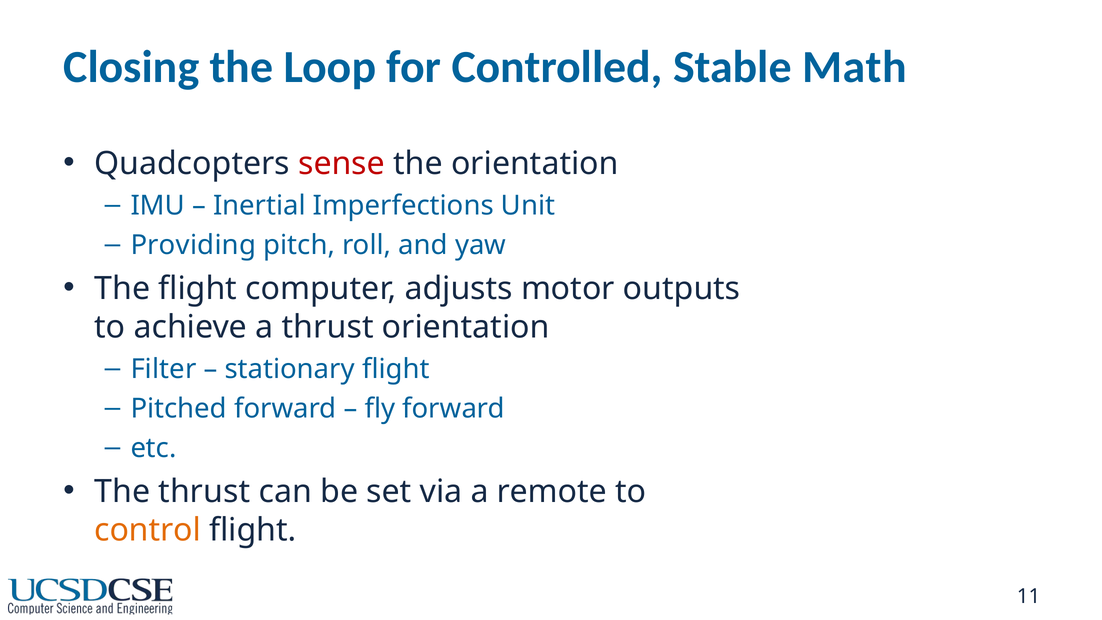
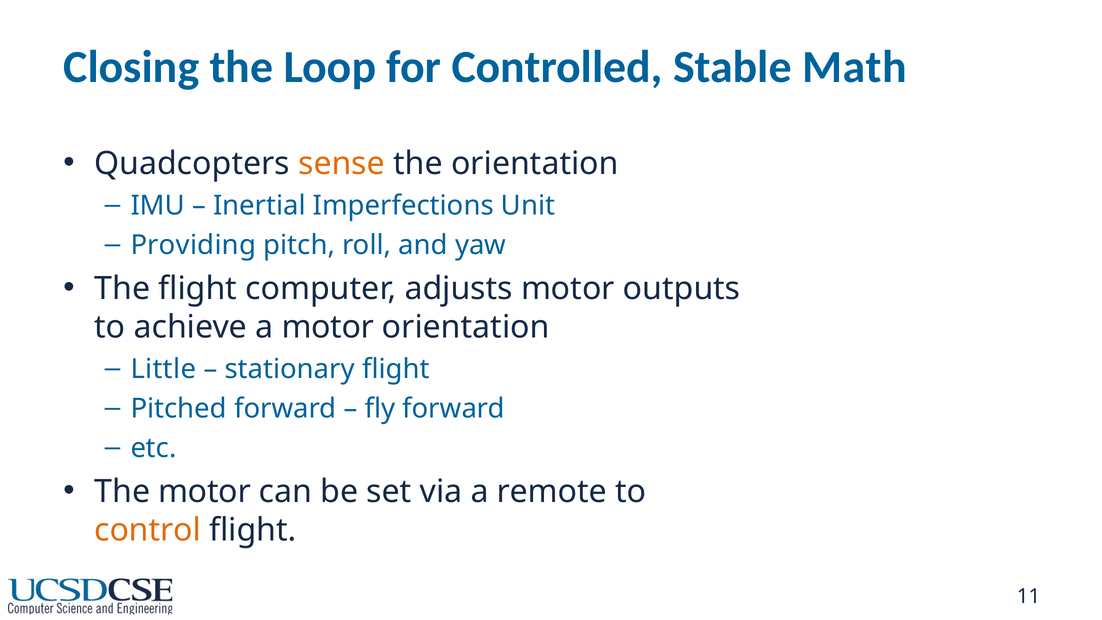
sense colour: red -> orange
a thrust: thrust -> motor
Filter: Filter -> Little
The thrust: thrust -> motor
